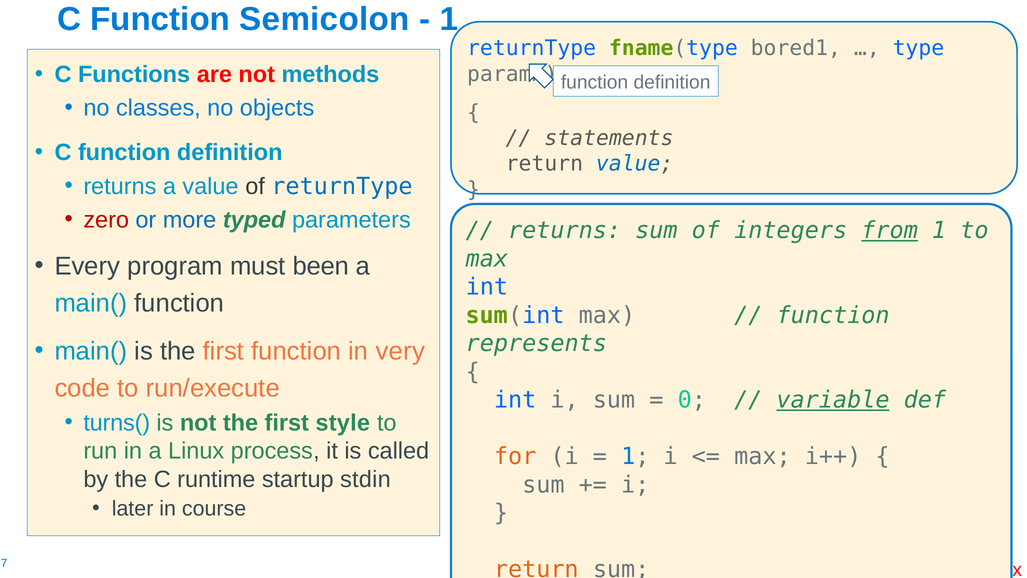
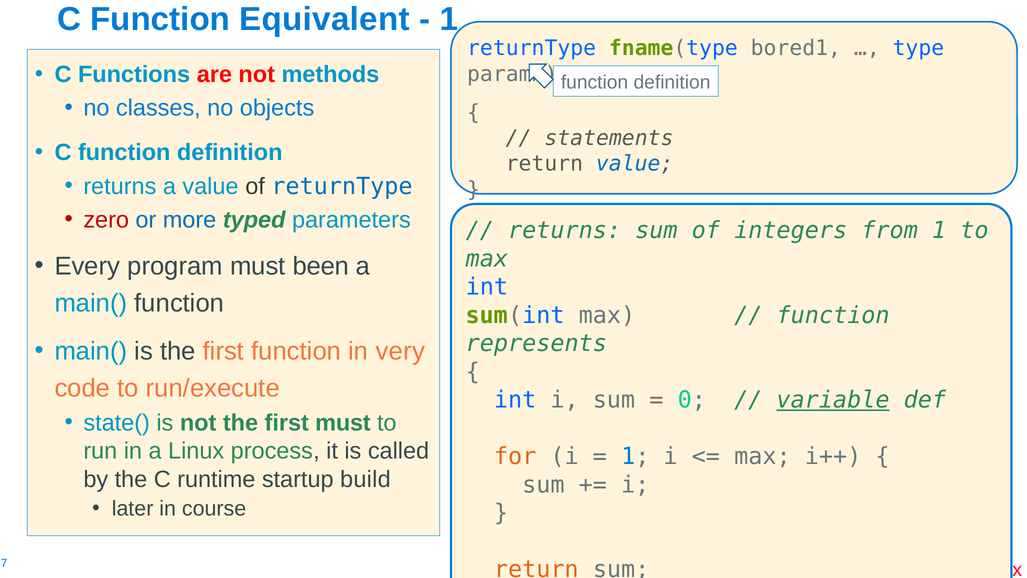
Semicolon: Semicolon -> Equivalent
from underline: present -> none
turns(: turns( -> state(
first style: style -> must
stdin: stdin -> build
